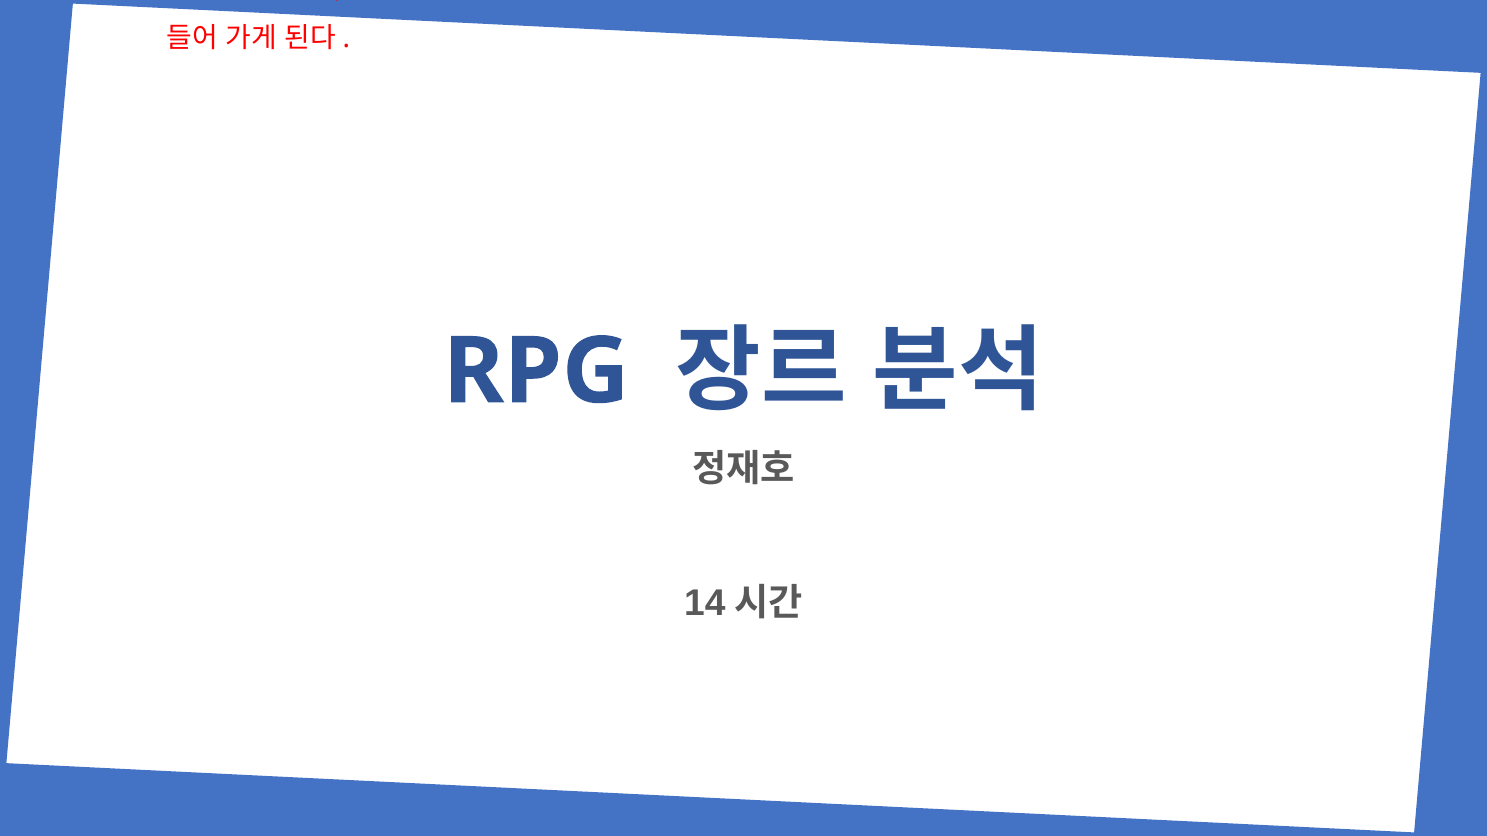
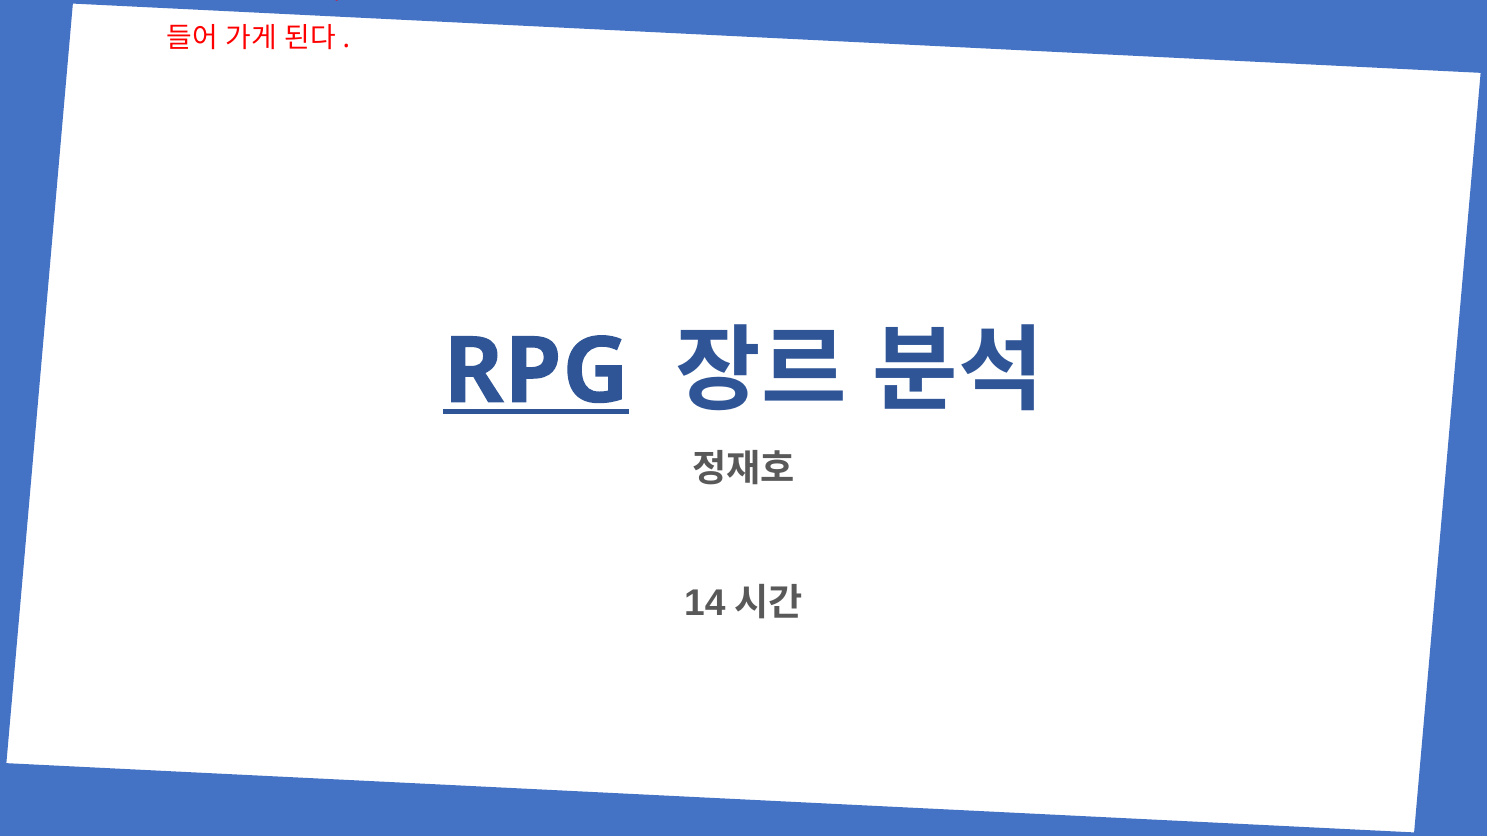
RPG underline: none -> present
